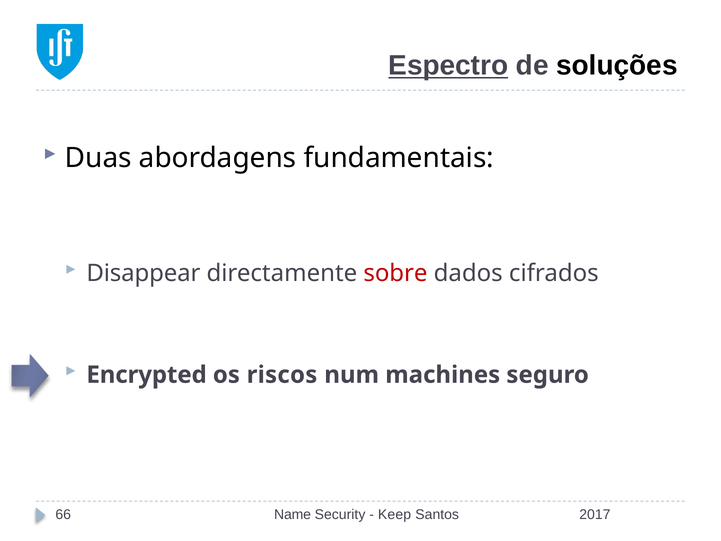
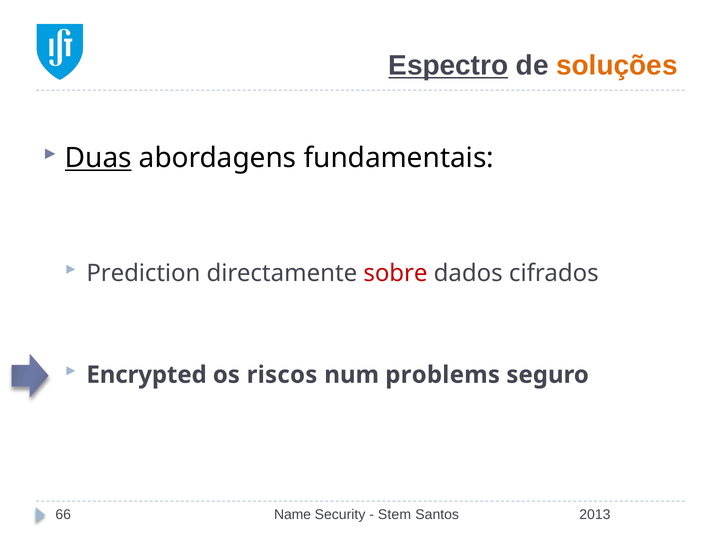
soluções colour: black -> orange
Duas underline: none -> present
Disappear: Disappear -> Prediction
machines: machines -> problems
Keep: Keep -> Stem
2017: 2017 -> 2013
